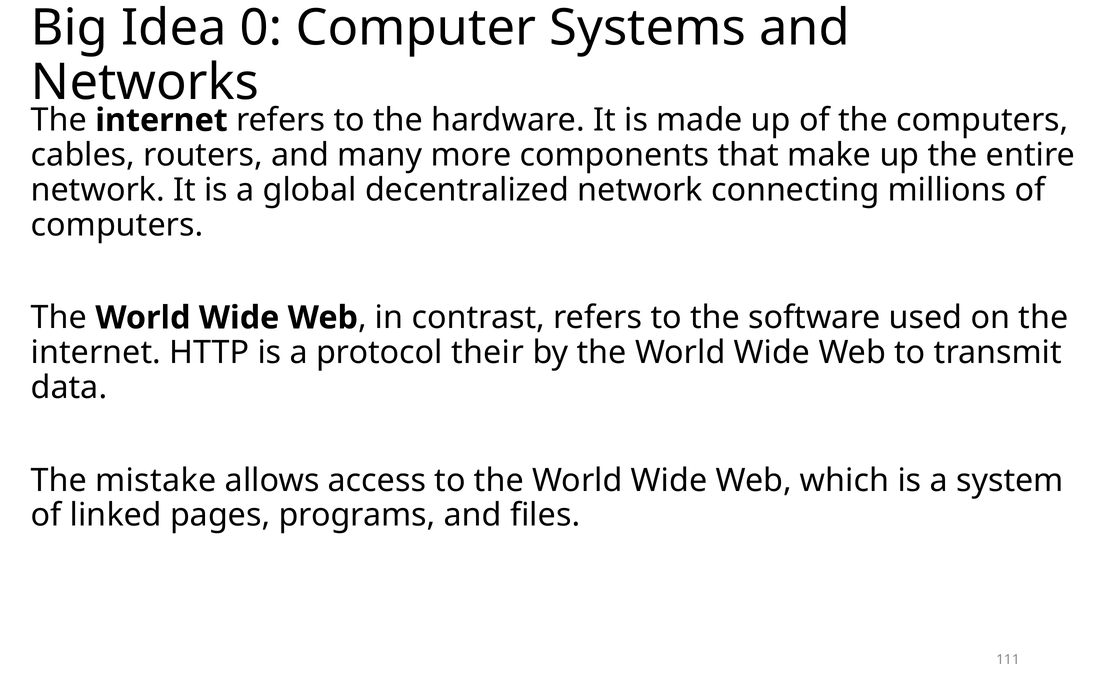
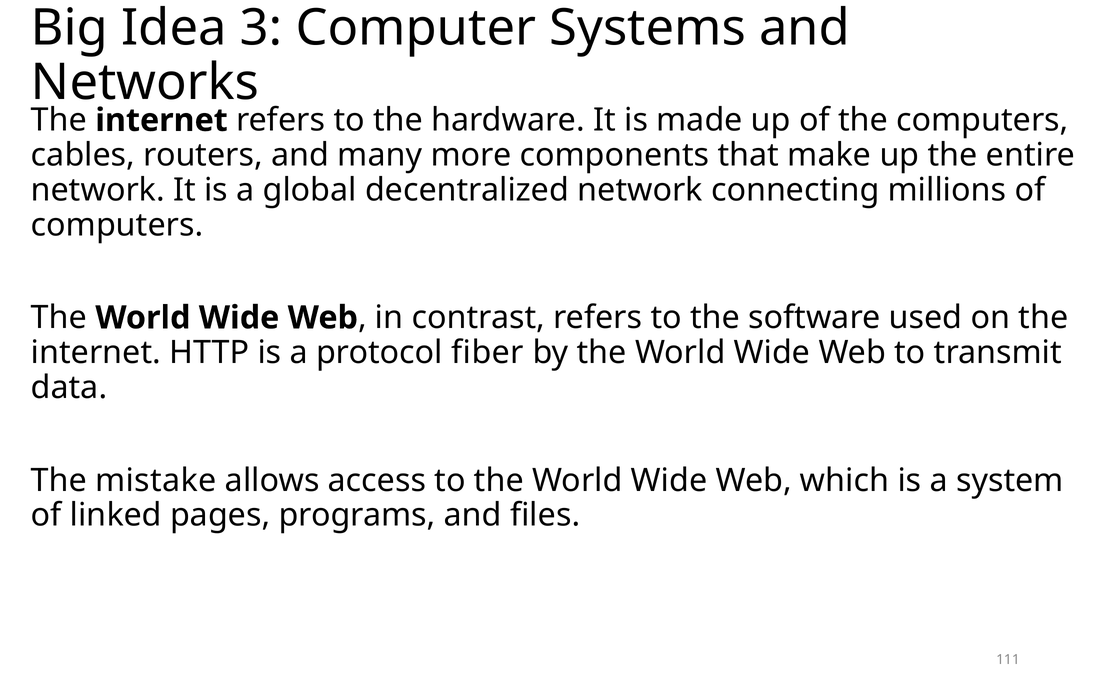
0: 0 -> 3
their: their -> fiber
